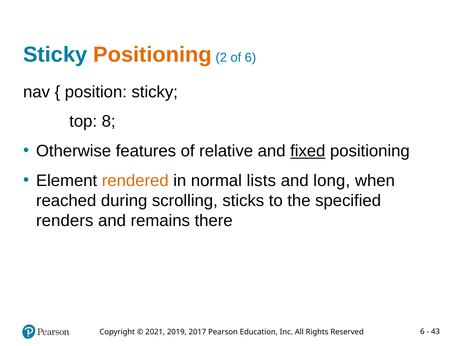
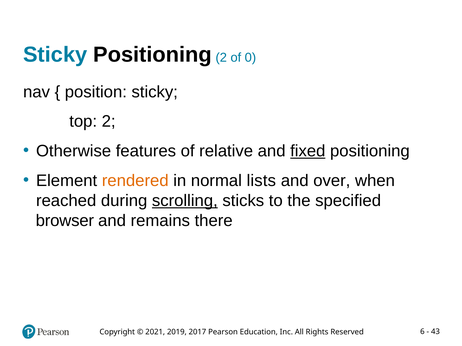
Positioning at (152, 55) colour: orange -> black
of 6: 6 -> 0
top 8: 8 -> 2
long: long -> over
scrolling underline: none -> present
renders: renders -> browser
